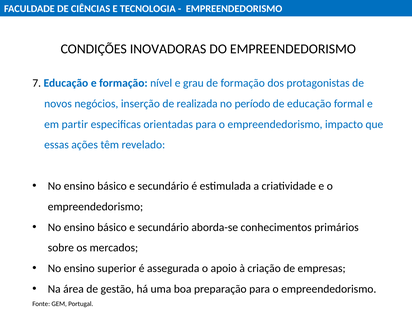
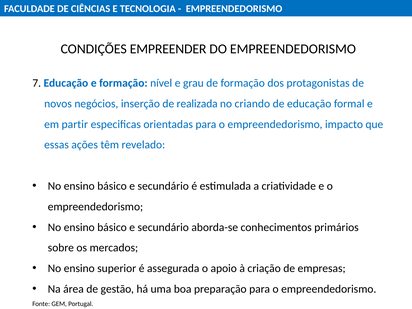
INOVADORAS: INOVADORAS -> EMPREENDER
período: período -> criando
